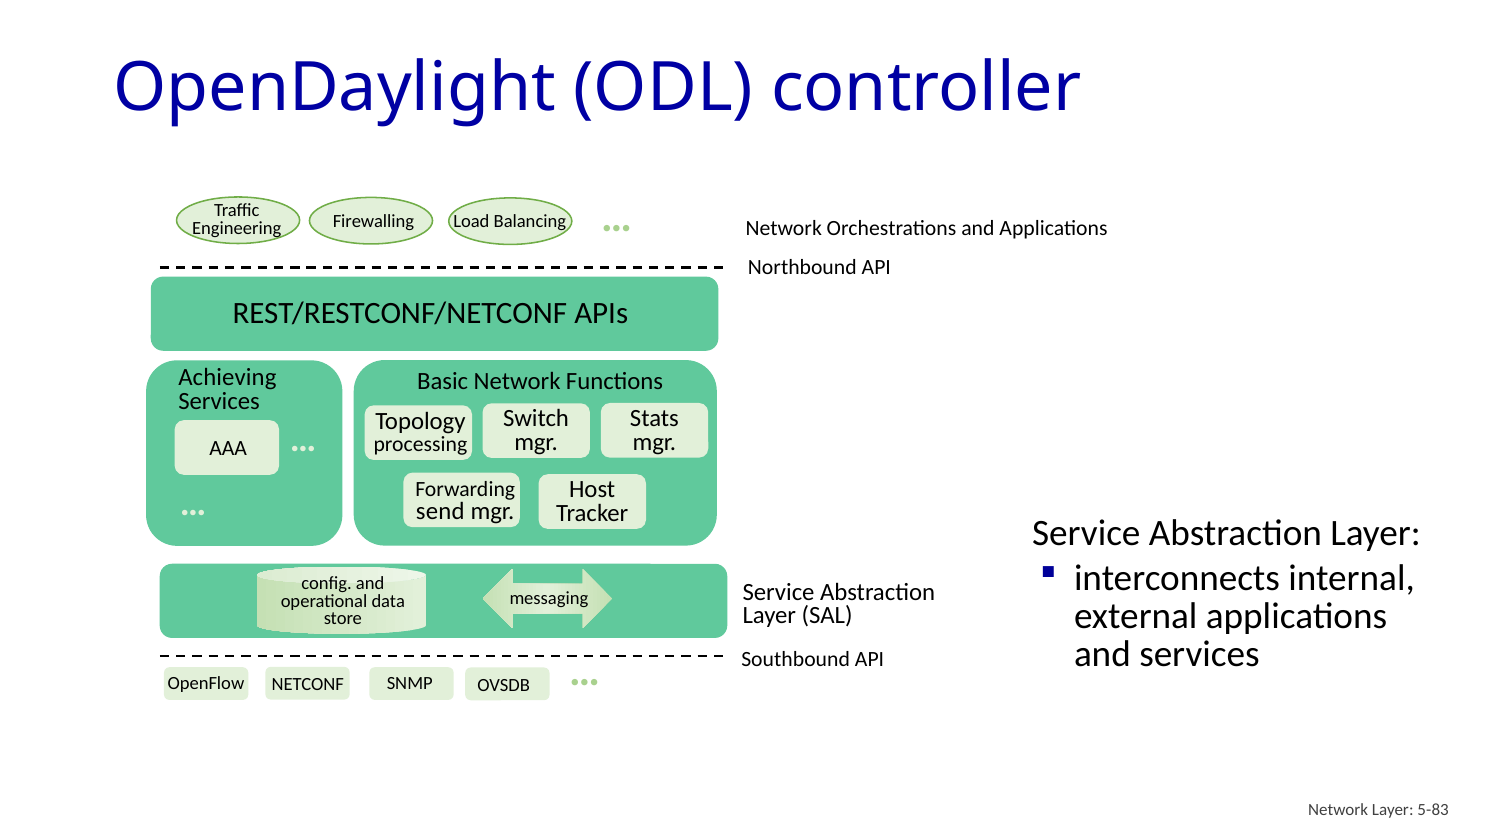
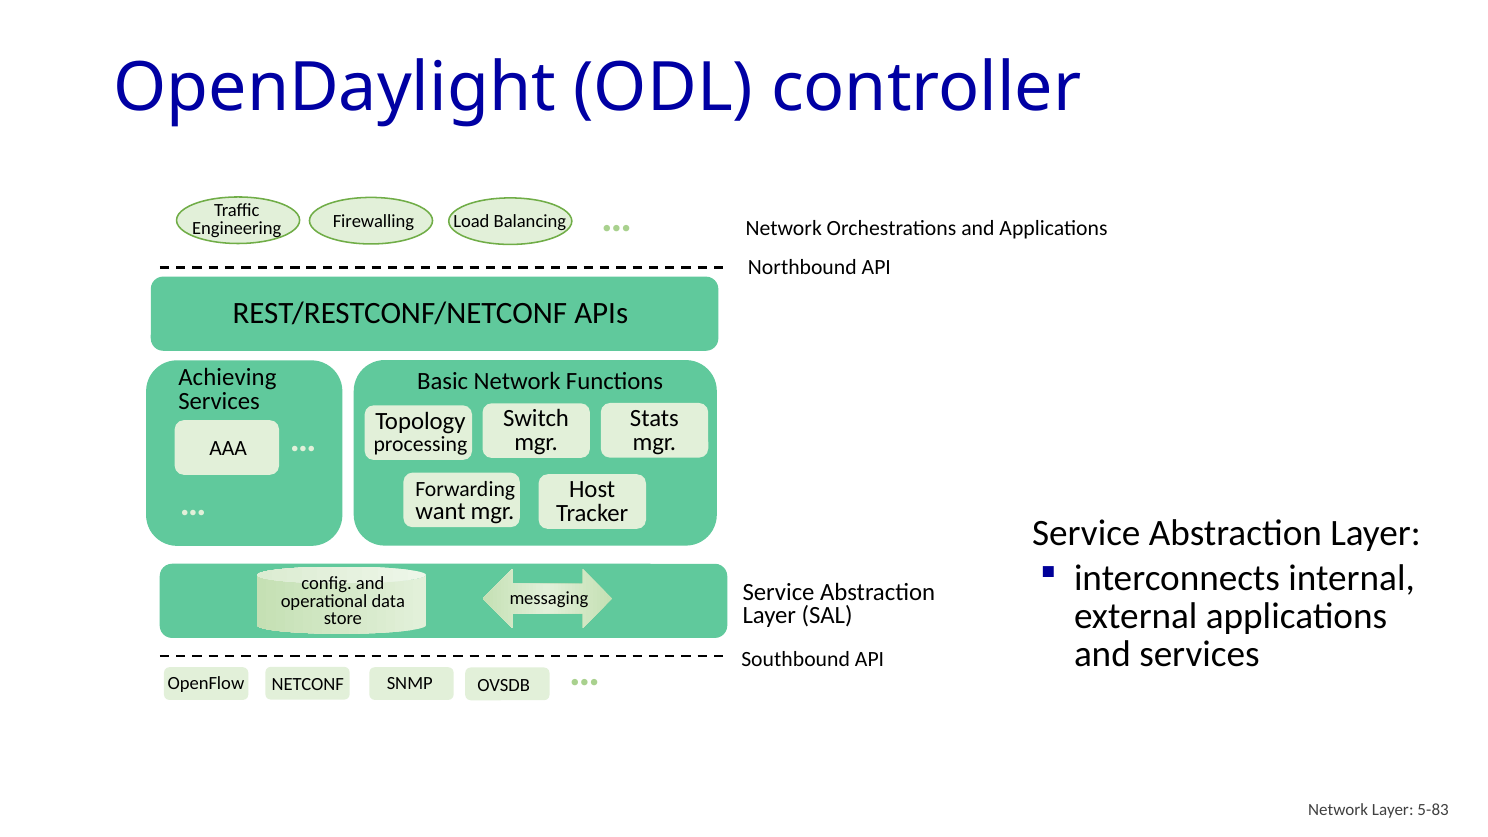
send: send -> want
